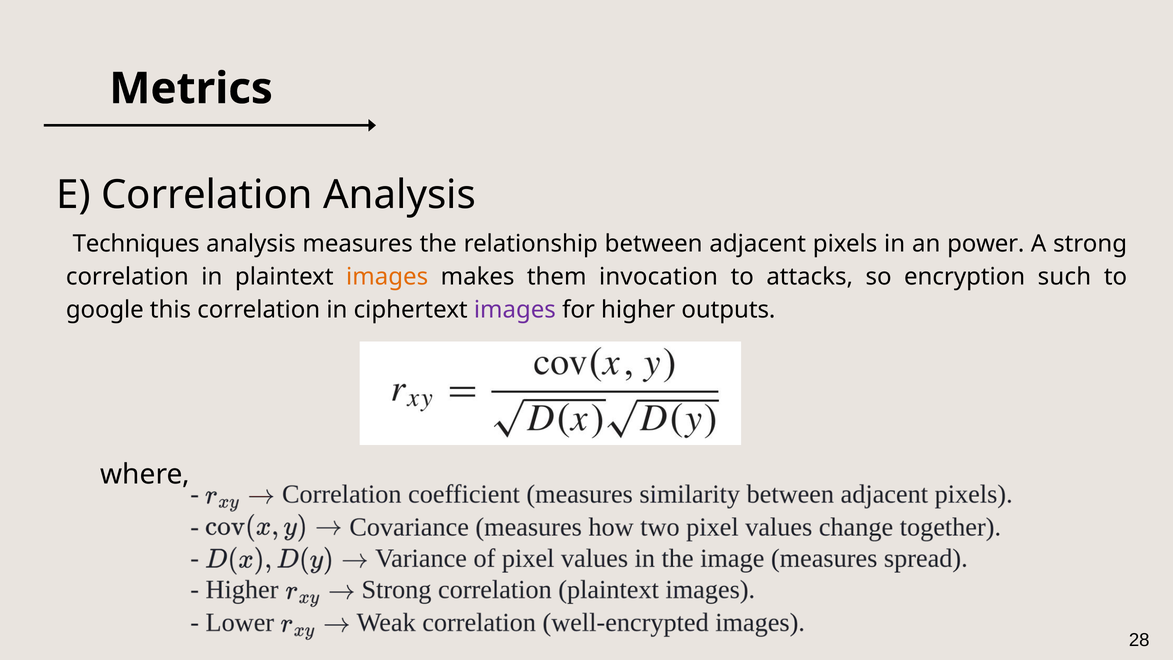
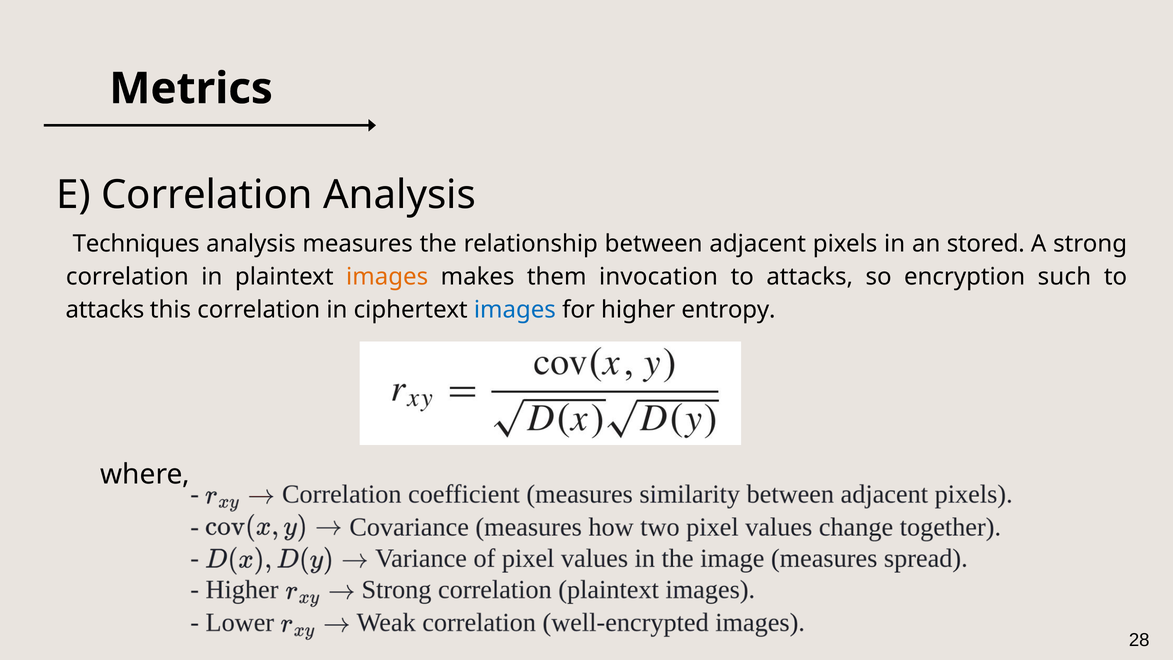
power: power -> stored
google at (105, 310): google -> attacks
images at (515, 310) colour: purple -> blue
outputs: outputs -> entropy
